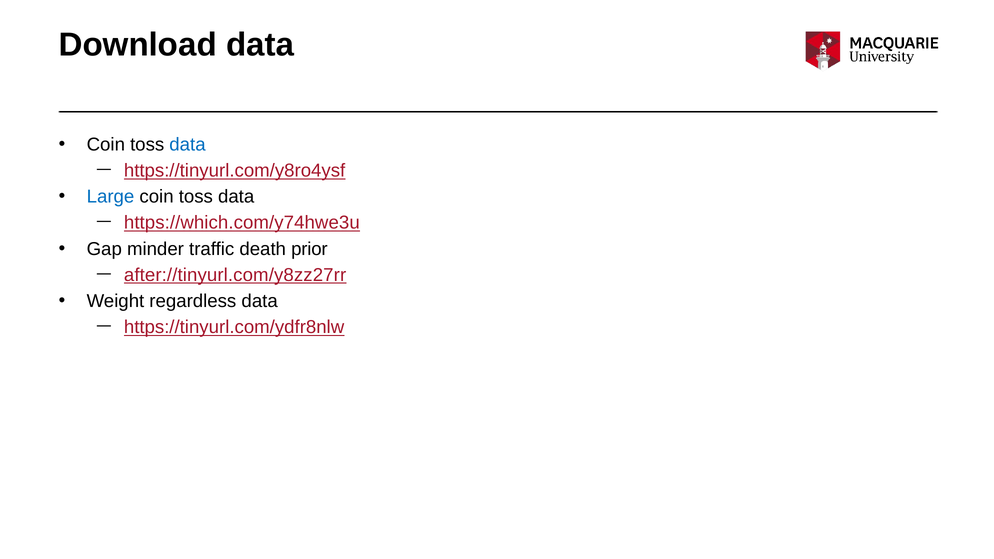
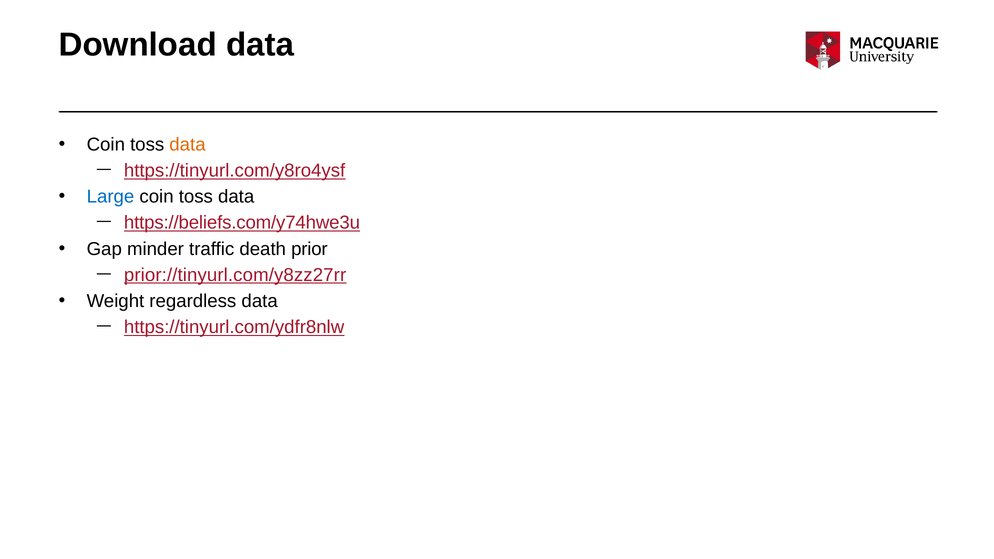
data at (187, 145) colour: blue -> orange
https://which.com/y74hwe3u: https://which.com/y74hwe3u -> https://beliefs.com/y74hwe3u
after://tinyurl.com/y8zz27rr: after://tinyurl.com/y8zz27rr -> prior://tinyurl.com/y8zz27rr
